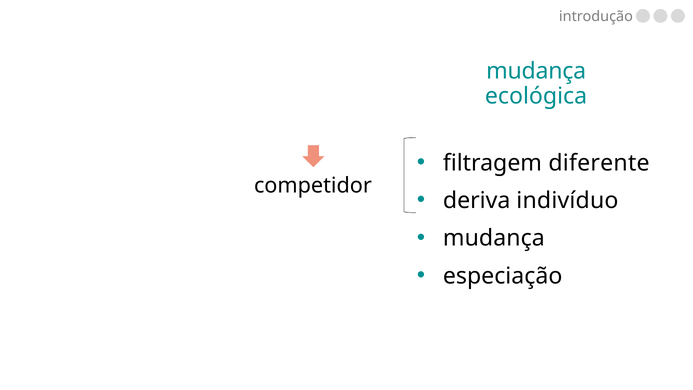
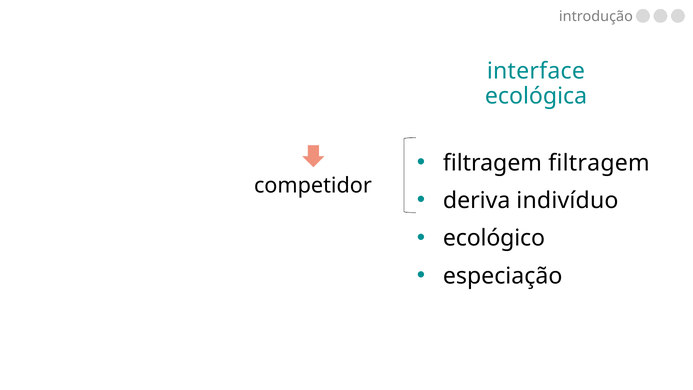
mudança at (536, 71): mudança -> interface
filtragem diferente: diferente -> filtragem
mudança at (494, 238): mudança -> ecológico
